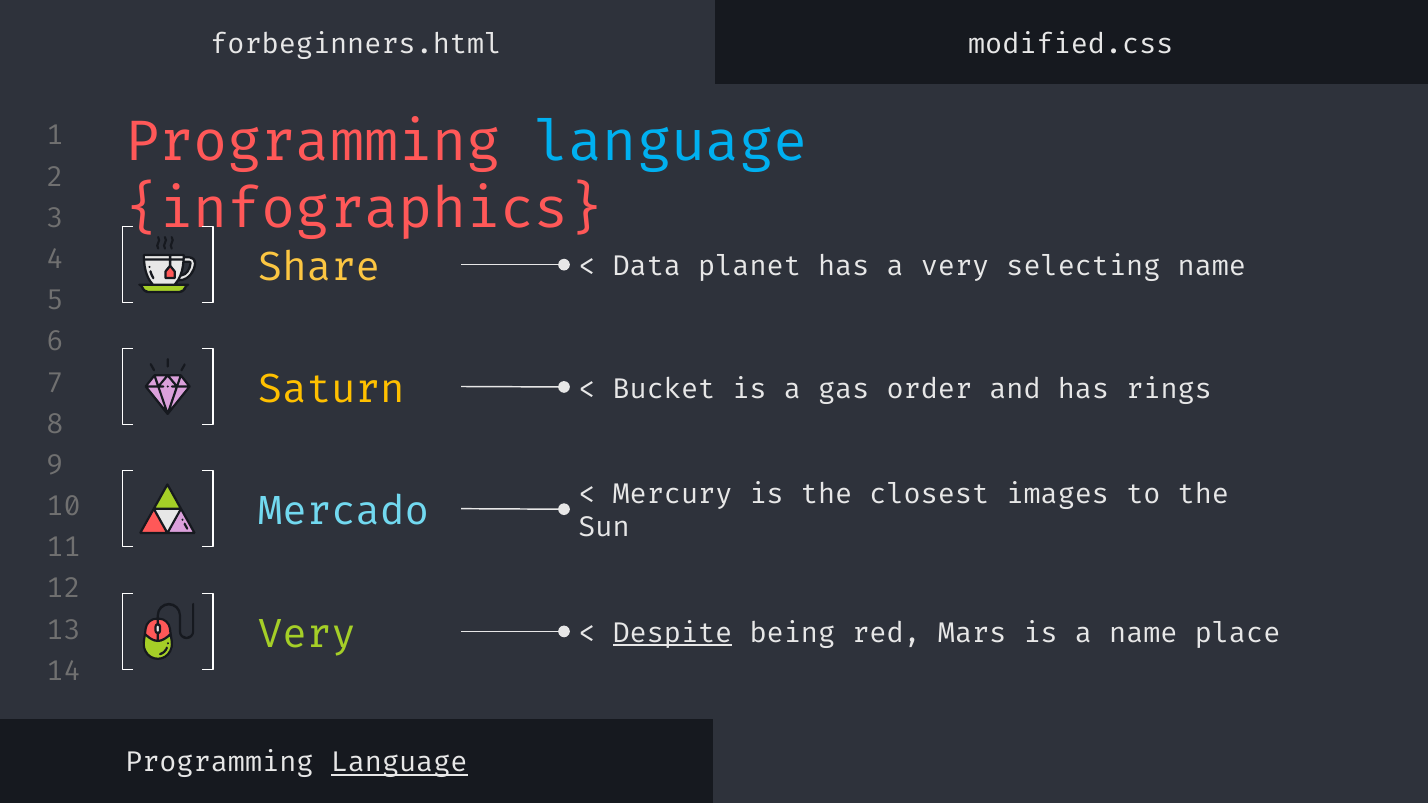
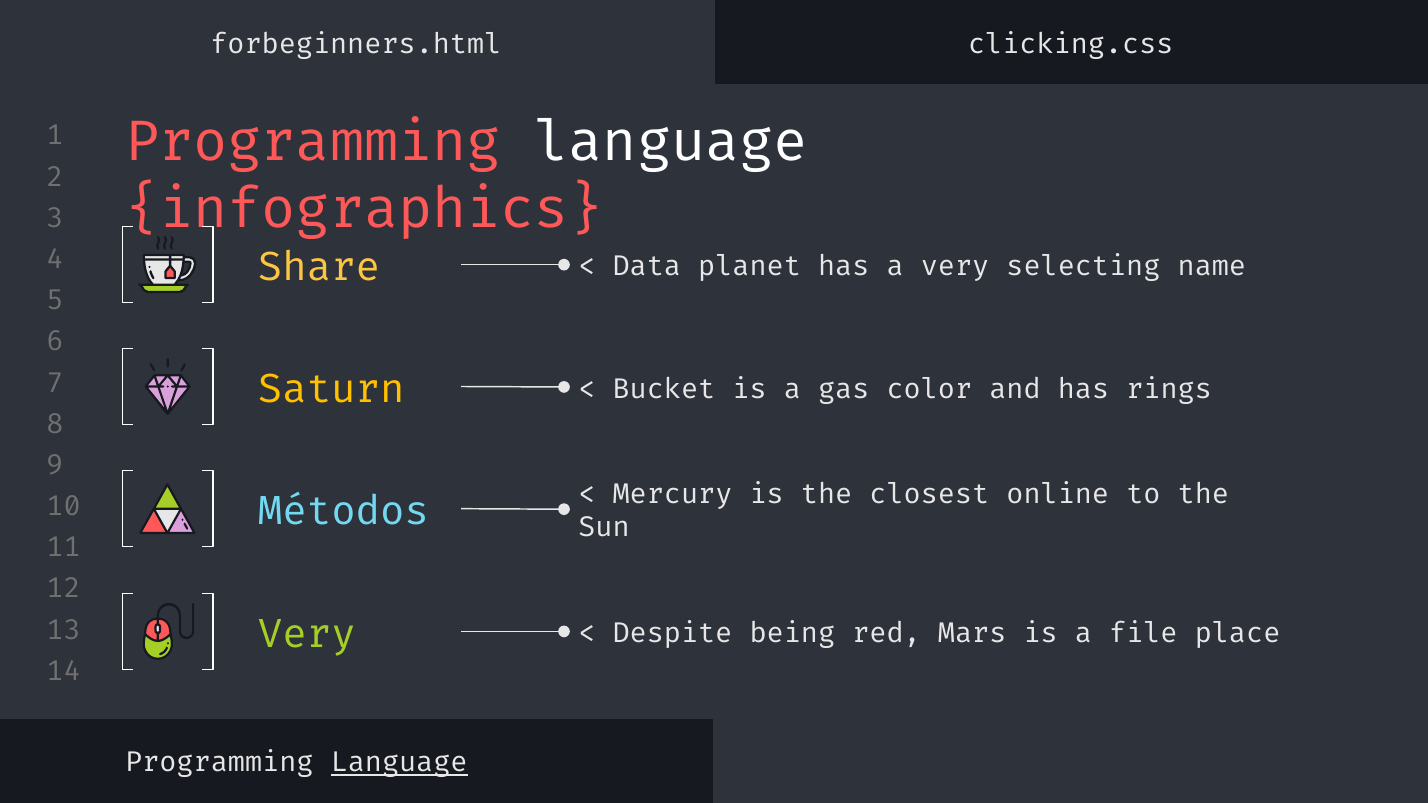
modified.css: modified.css -> clicking.css
language at (671, 143) colour: light blue -> white
order: order -> color
images: images -> online
Mercado: Mercado -> Métodos
Despite underline: present -> none
a name: name -> file
